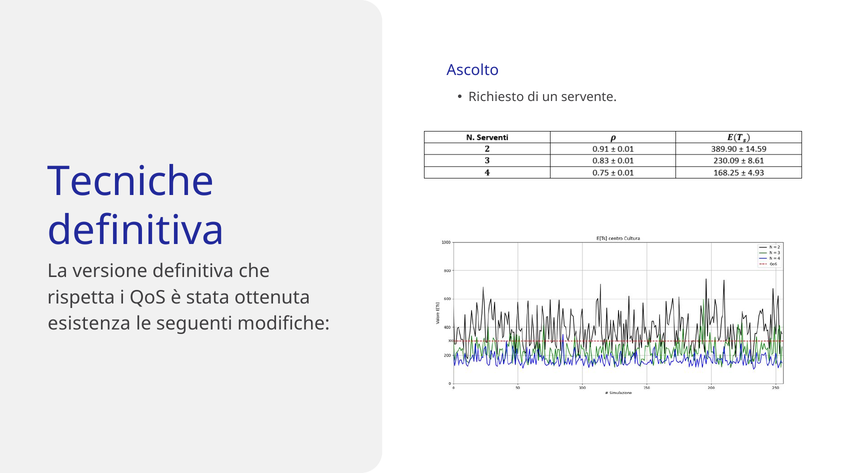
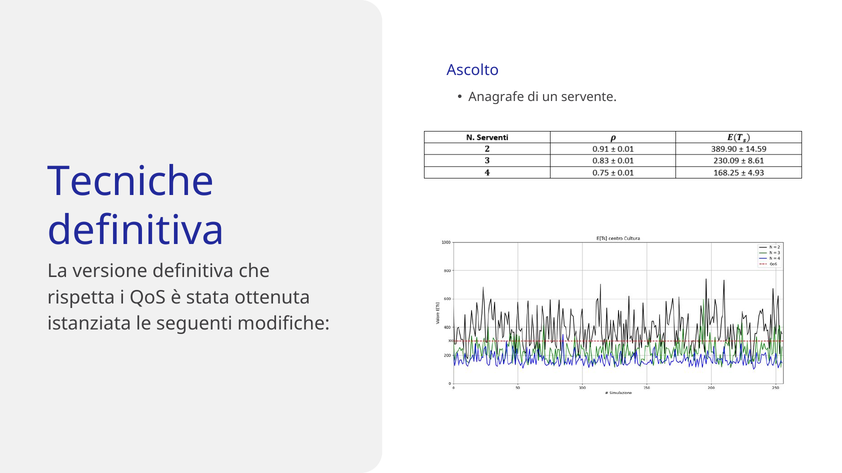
Richiesto: Richiesto -> Anagrafe
esistenza: esistenza -> istanziata
